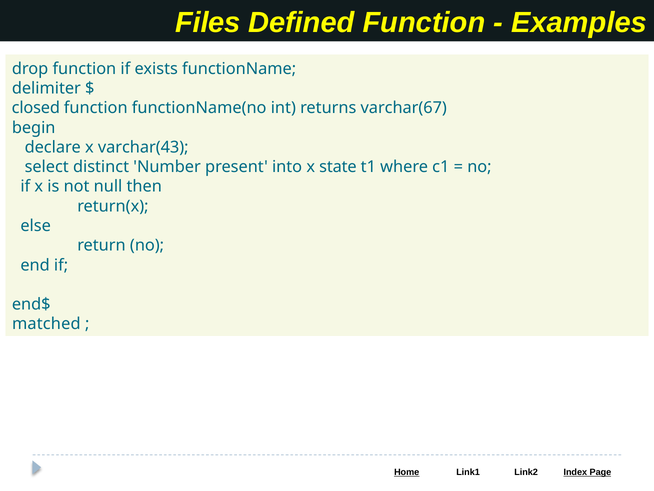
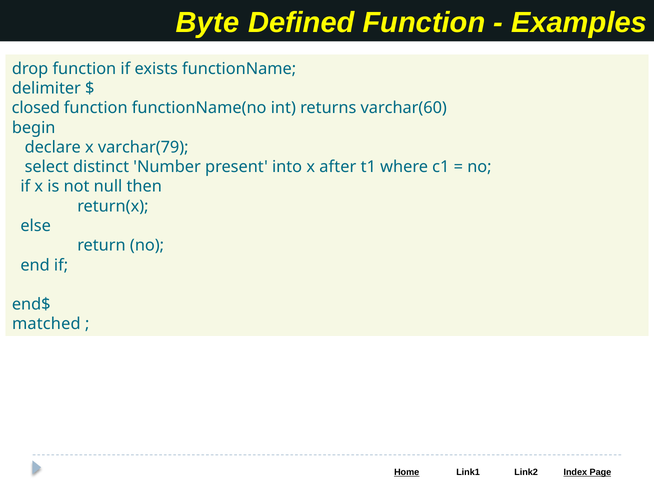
Files: Files -> Byte
varchar(67: varchar(67 -> varchar(60
varchar(43: varchar(43 -> varchar(79
state: state -> after
